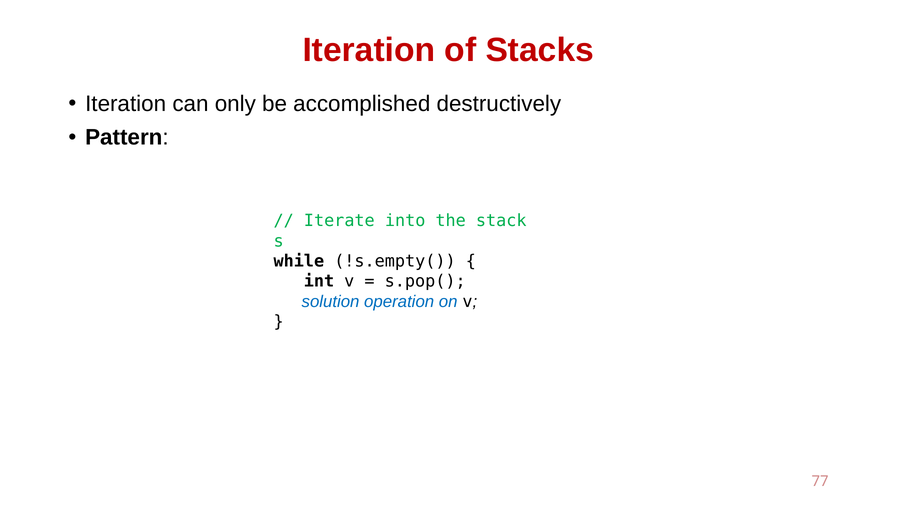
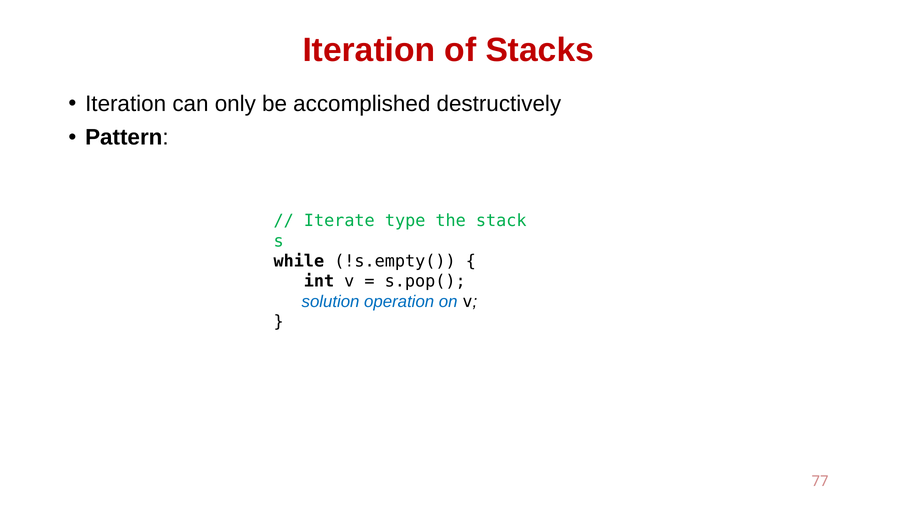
into: into -> type
